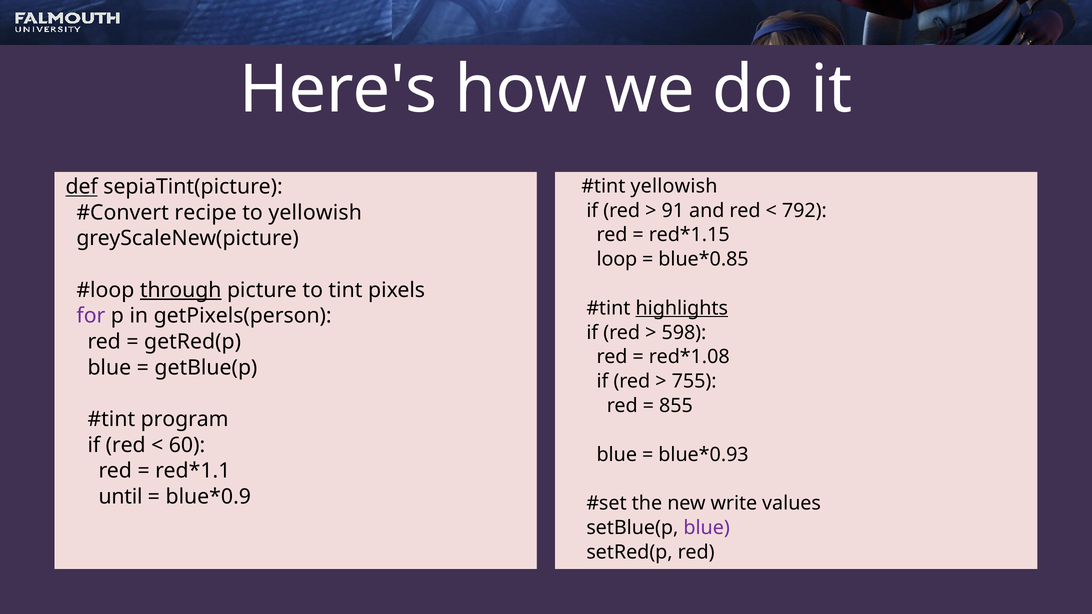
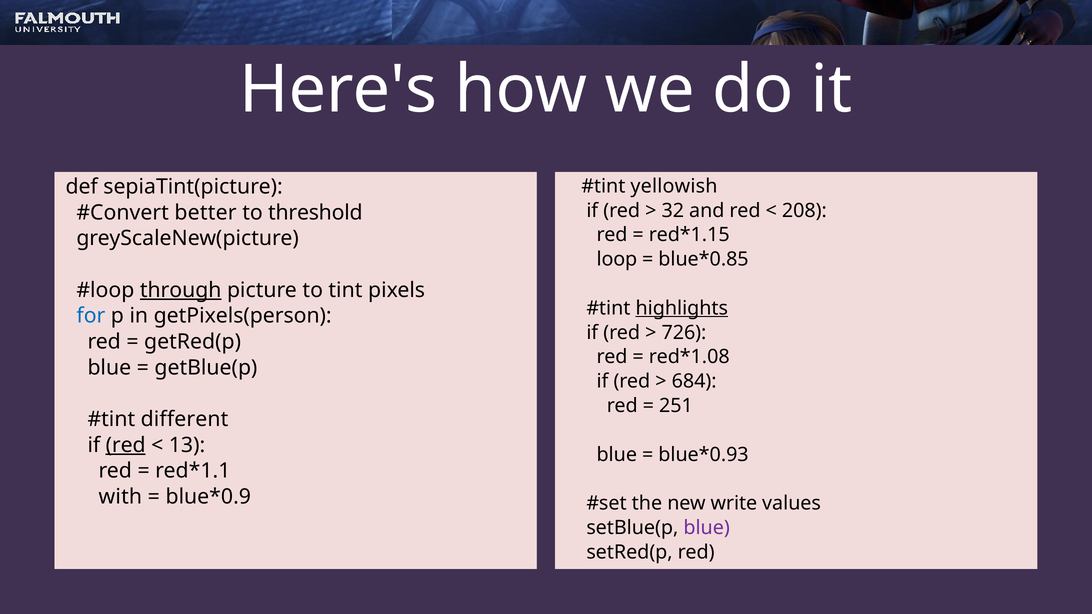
def underline: present -> none
91: 91 -> 32
792: 792 -> 208
recipe: recipe -> better
to yellowish: yellowish -> threshold
for colour: purple -> blue
598: 598 -> 726
755: 755 -> 684
855: 855 -> 251
program: program -> different
red at (126, 445) underline: none -> present
60: 60 -> 13
until: until -> with
